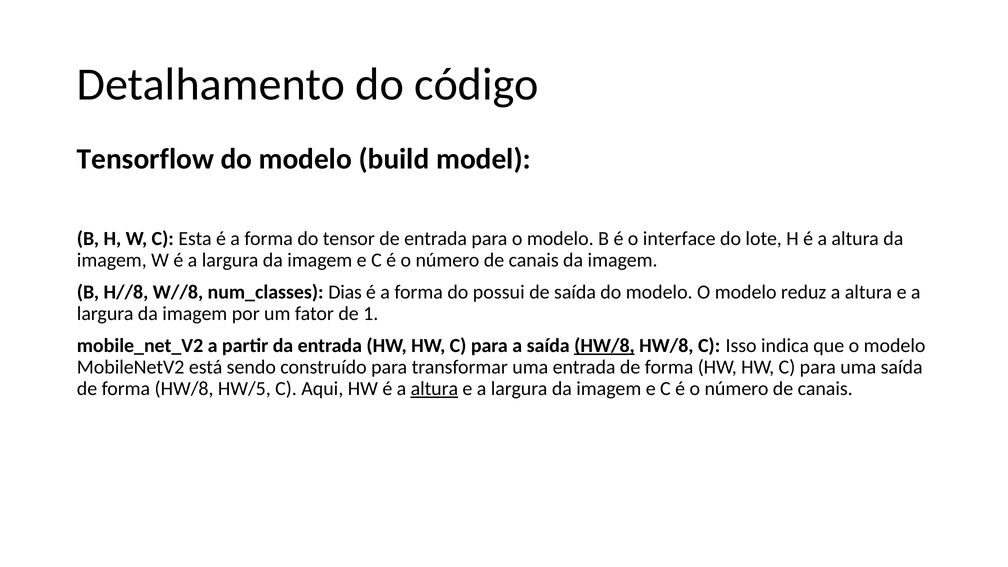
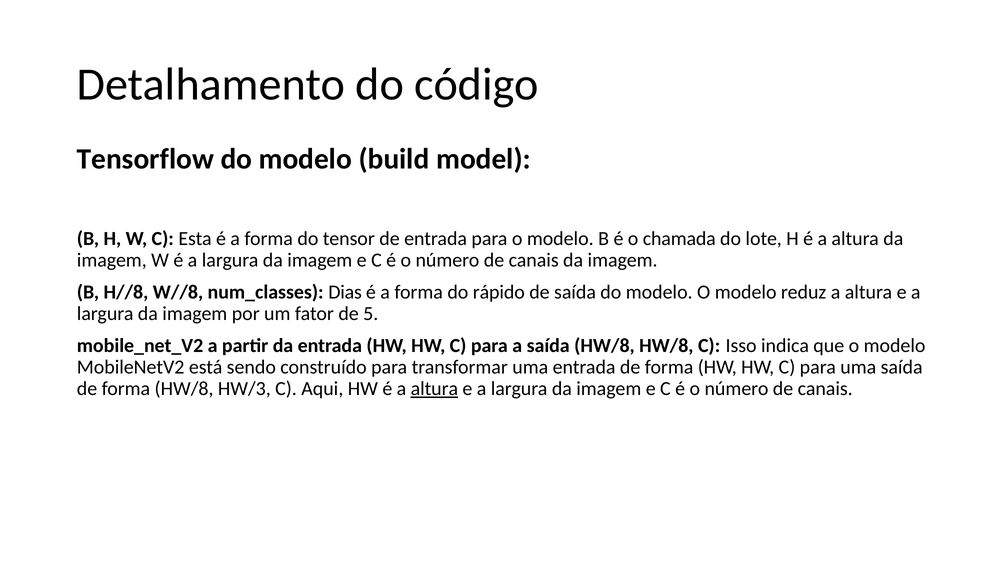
o interface: interface -> chamada
possui: possui -> rápido
1: 1 -> 5
HW/8 at (604, 346) underline: present -> none
HW/5: HW/5 -> HW/3
